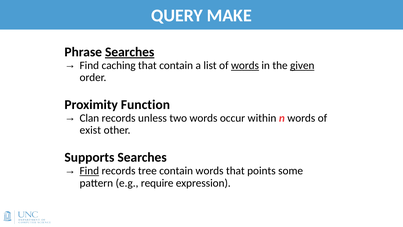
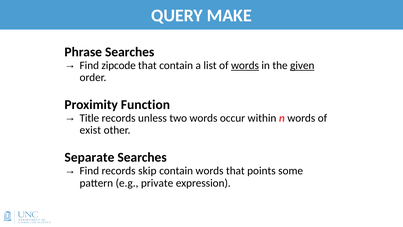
Searches at (130, 52) underline: present -> none
caching: caching -> zipcode
Clan: Clan -> Title
Supports: Supports -> Separate
Find at (89, 171) underline: present -> none
tree: tree -> skip
require: require -> private
